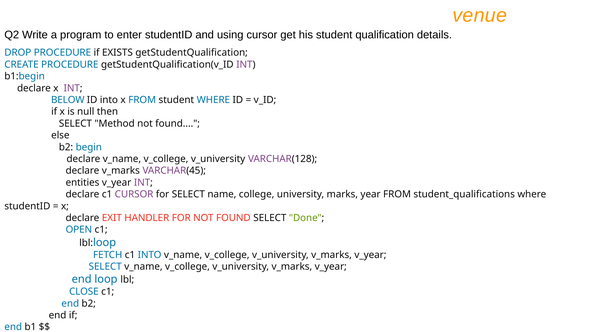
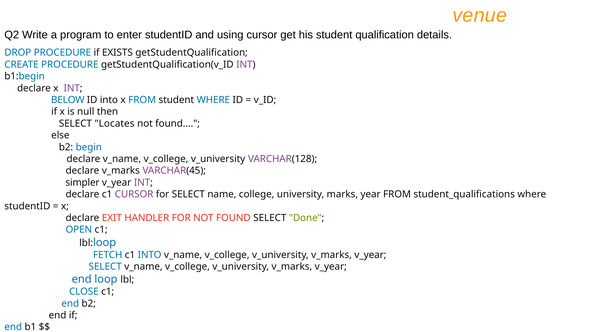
Method: Method -> Locates
entities: entities -> simpler
